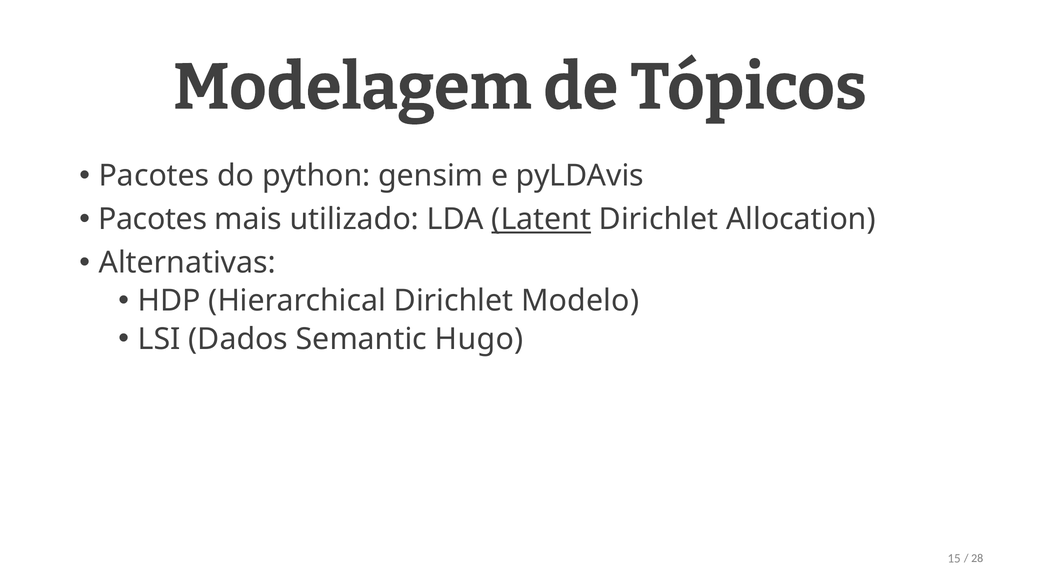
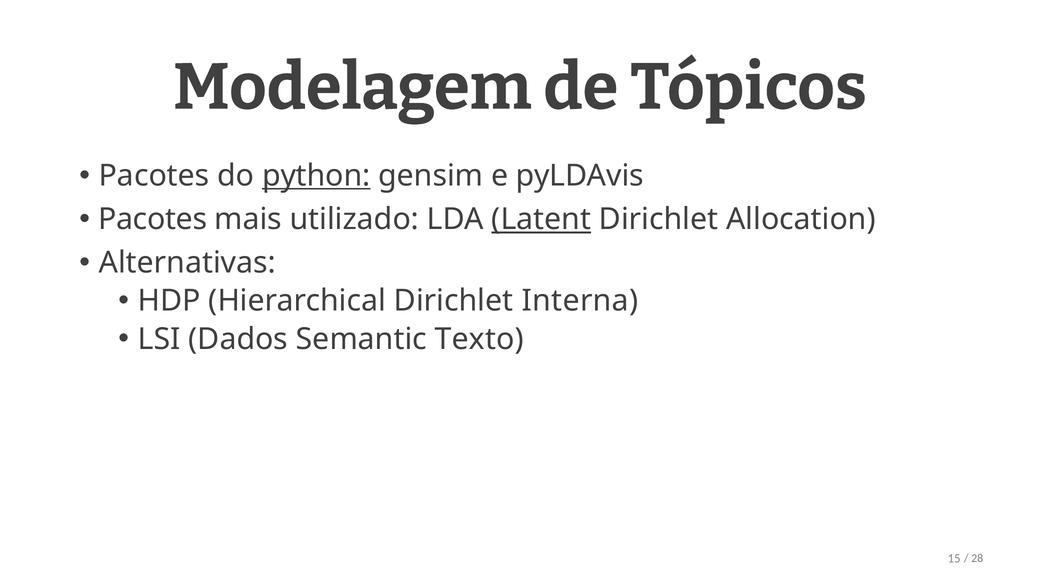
python underline: none -> present
Modelo: Modelo -> Interna
Hugo: Hugo -> Texto
